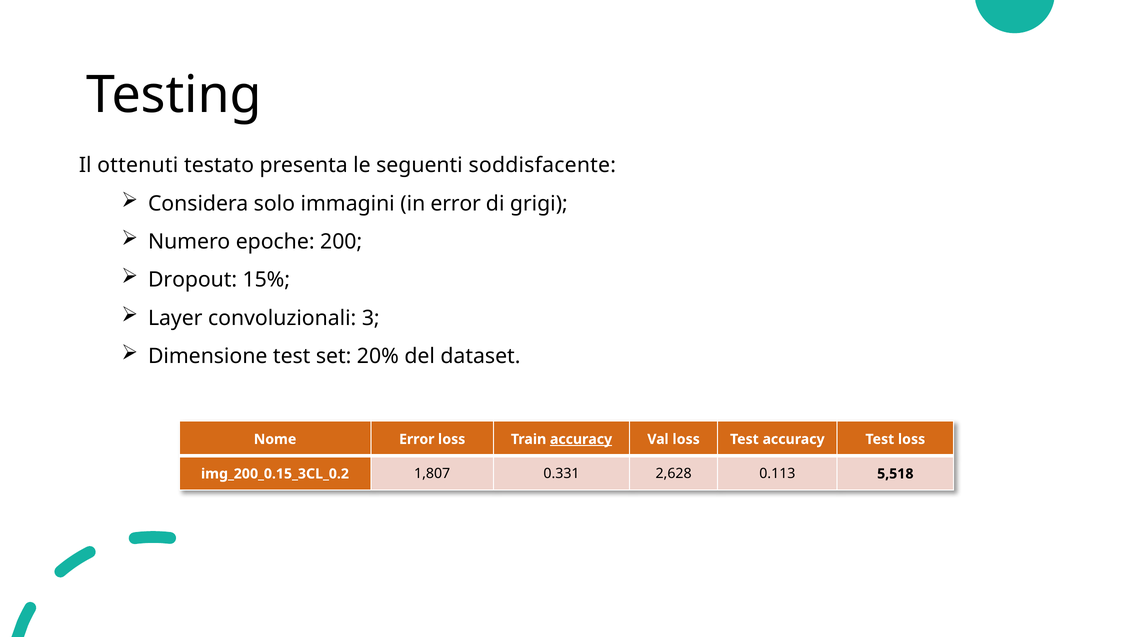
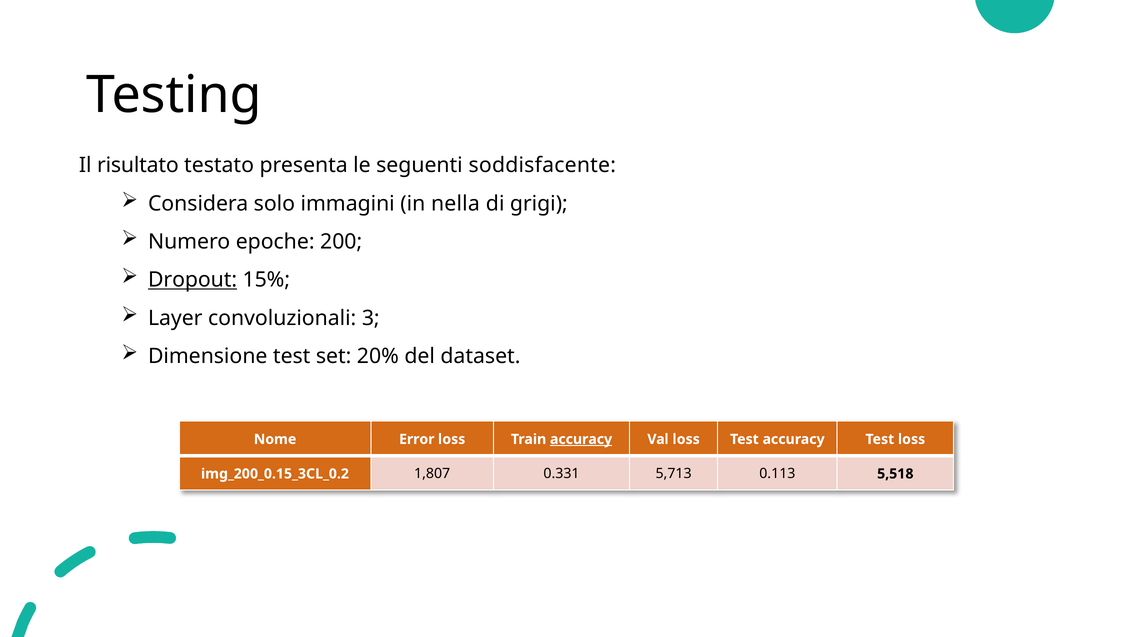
ottenuti: ottenuti -> risultato
in error: error -> nella
Dropout underline: none -> present
2,628: 2,628 -> 5,713
